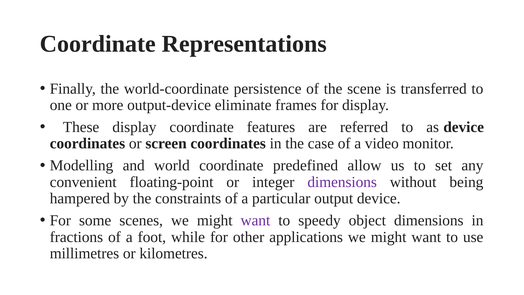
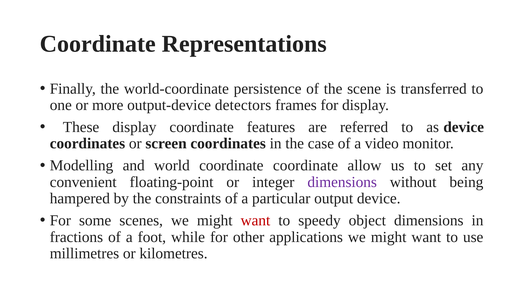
eliminate: eliminate -> detectors
coordinate predefined: predefined -> coordinate
want at (255, 220) colour: purple -> red
